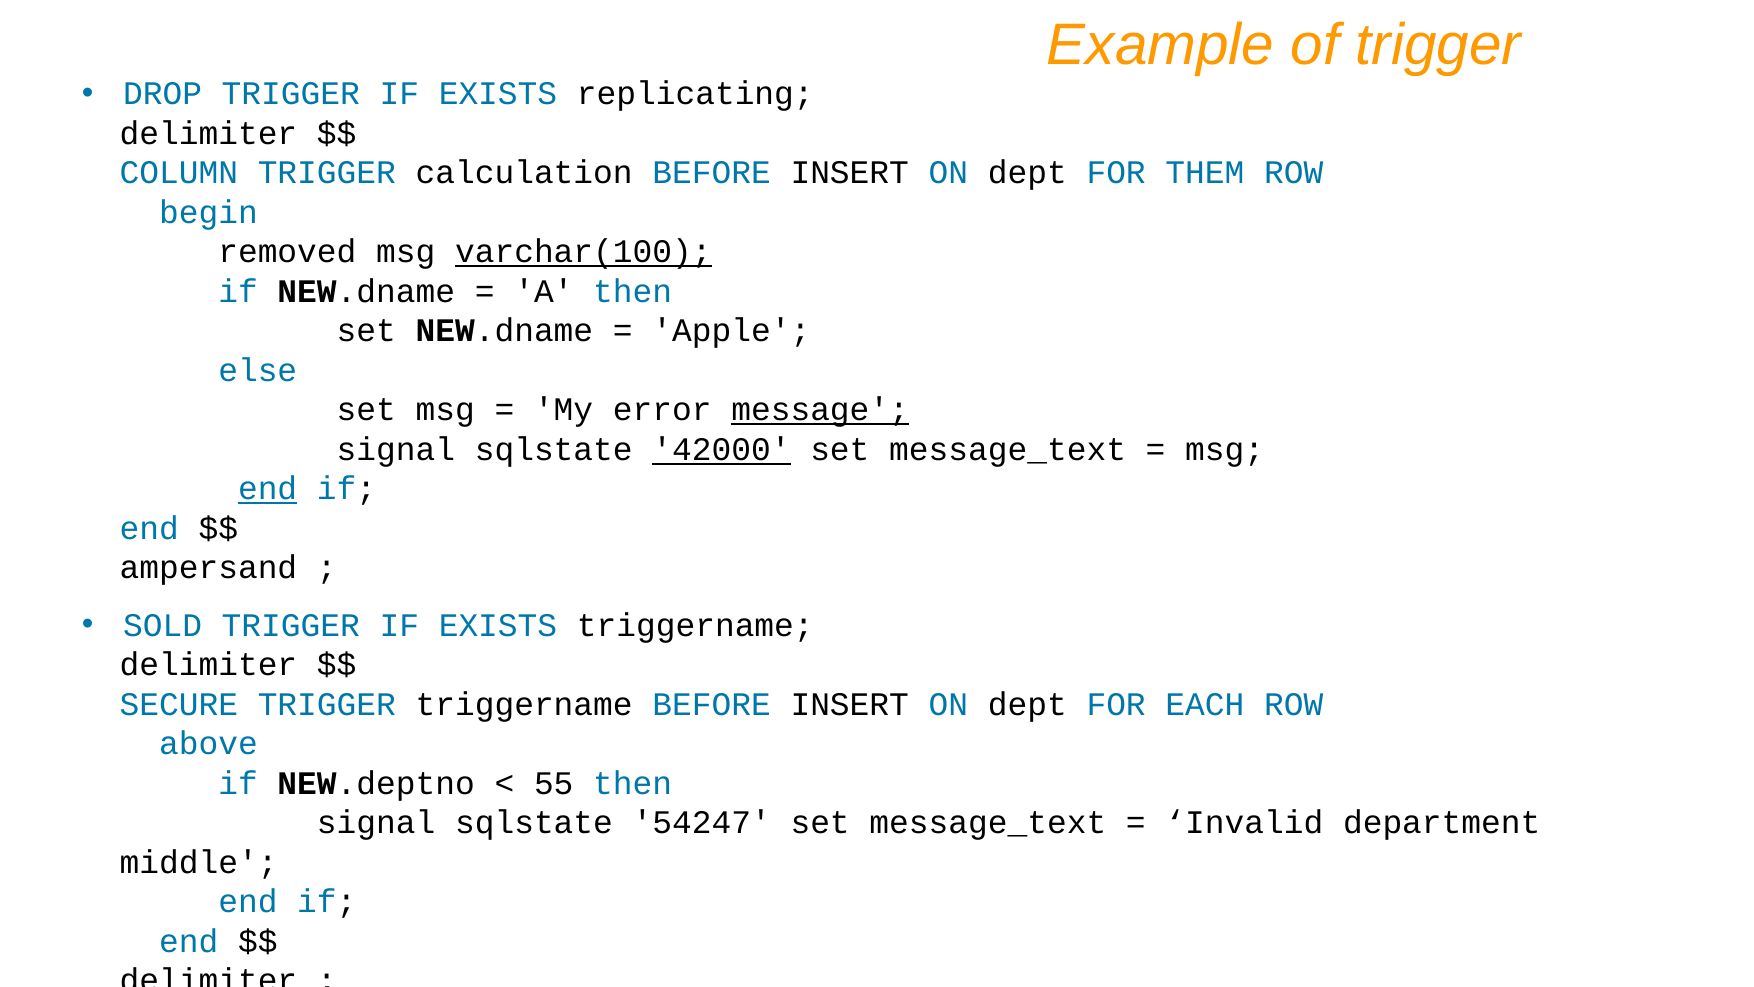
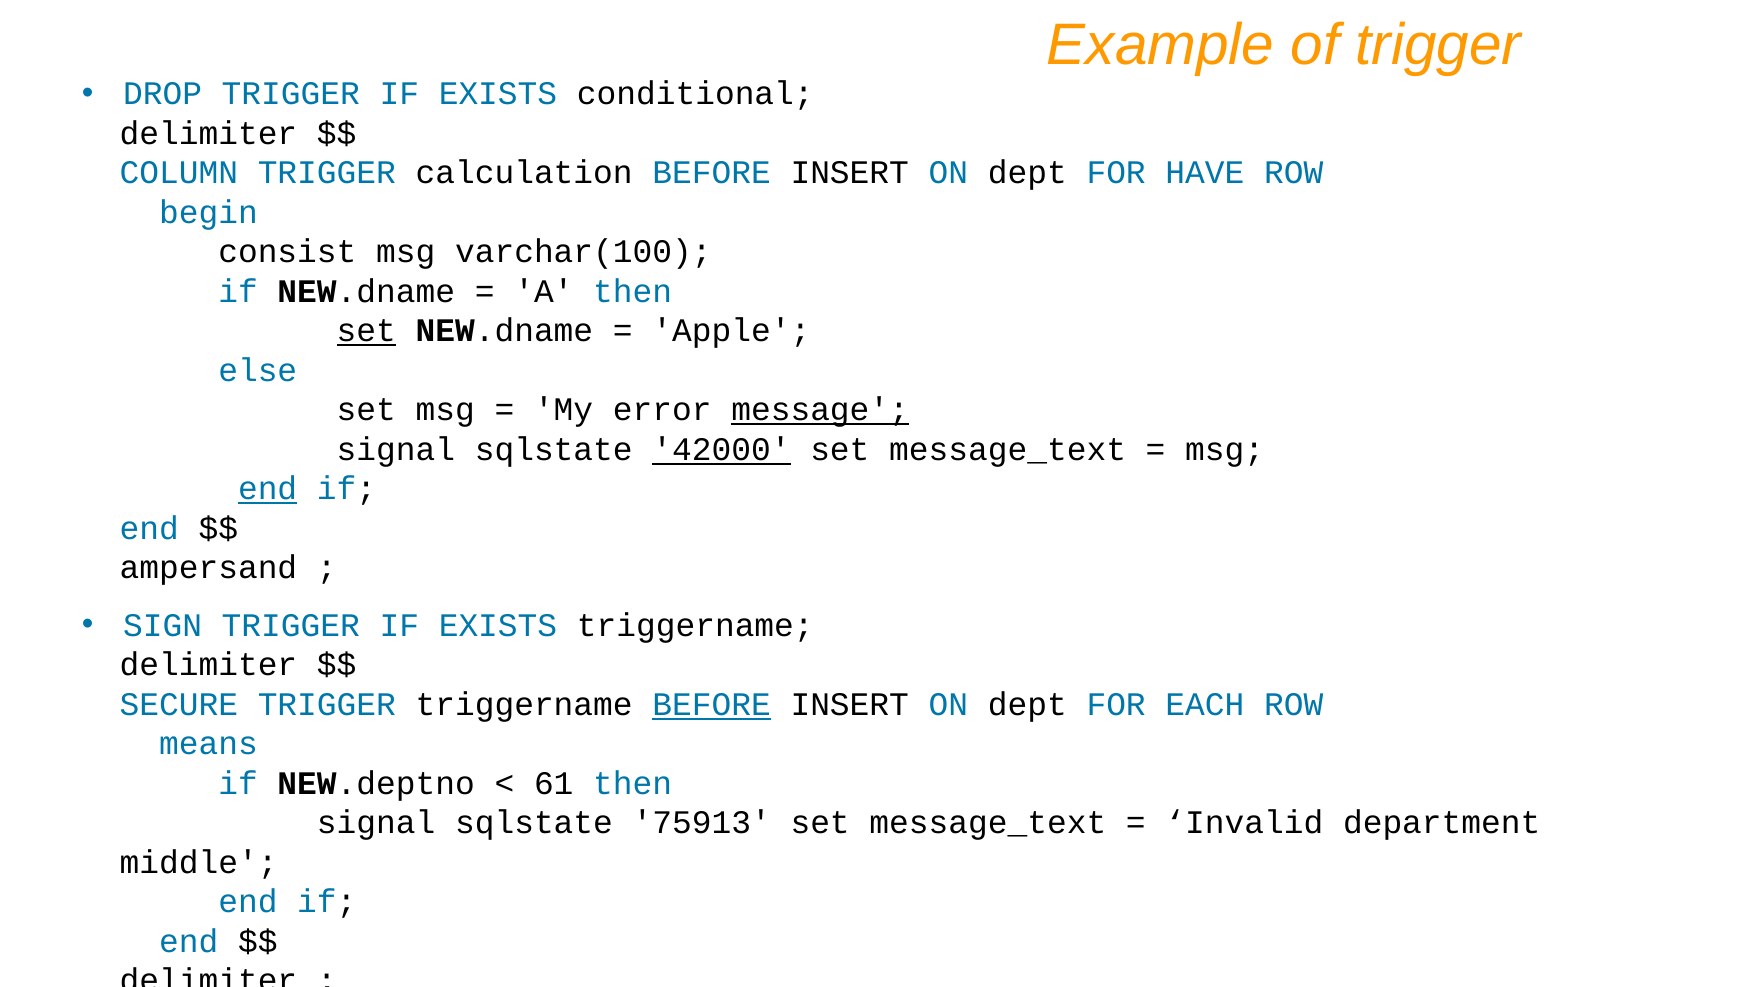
replicating: replicating -> conditional
THEM: THEM -> HAVE
removed: removed -> consist
varchar(100 underline: present -> none
set at (366, 331) underline: none -> present
SOLD: SOLD -> SIGN
BEFORE at (712, 704) underline: none -> present
above: above -> means
55: 55 -> 61
54247: 54247 -> 75913
